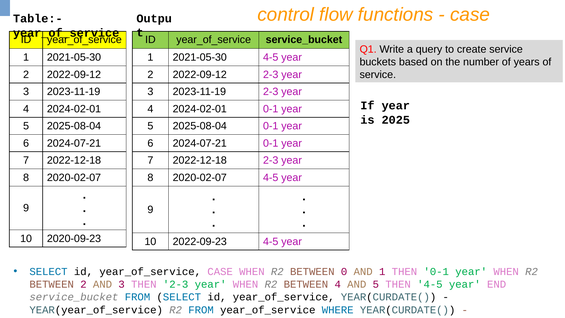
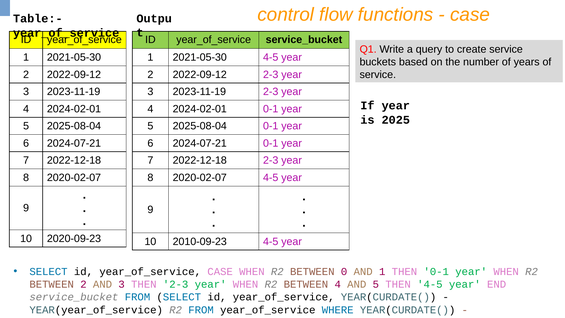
2022-09-23: 2022-09-23 -> 2010-09-23
